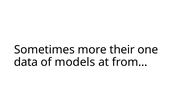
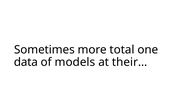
their: their -> total
from…: from… -> their…
